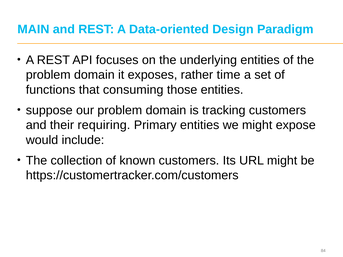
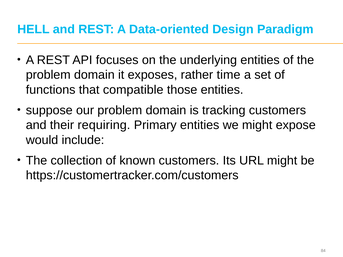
MAIN: MAIN -> HELL
consuming: consuming -> compatible
